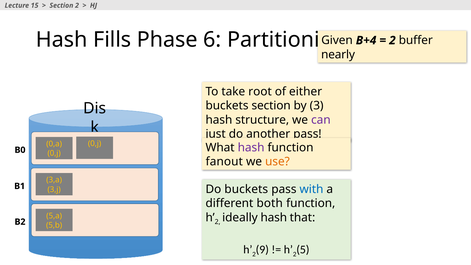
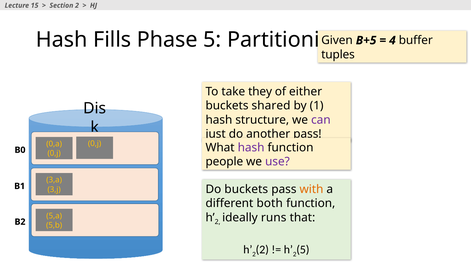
Phase 6: 6 -> 5
B+4: B+4 -> B+5
2 at (392, 40): 2 -> 4
nearly: nearly -> tuples
root: root -> they
buckets section: section -> shared
3: 3 -> 1
fanout: fanout -> people
use colour: orange -> purple
with colour: blue -> orange
ideally hash: hash -> runs
2 9: 9 -> 2
